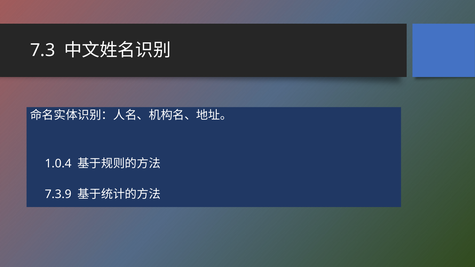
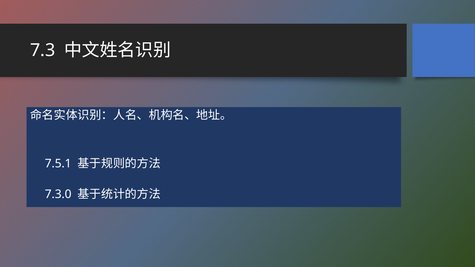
1.0.4: 1.0.4 -> 7.5.1
7.3.9: 7.3.9 -> 7.3.0
